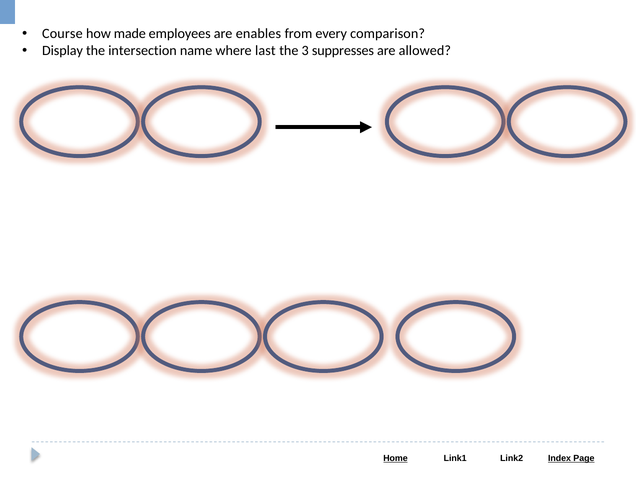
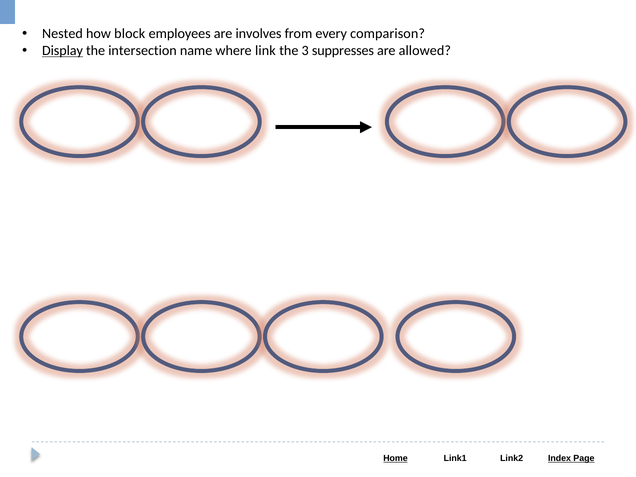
Course: Course -> Nested
made: made -> block
enables: enables -> involves
Display underline: none -> present
last: last -> link
